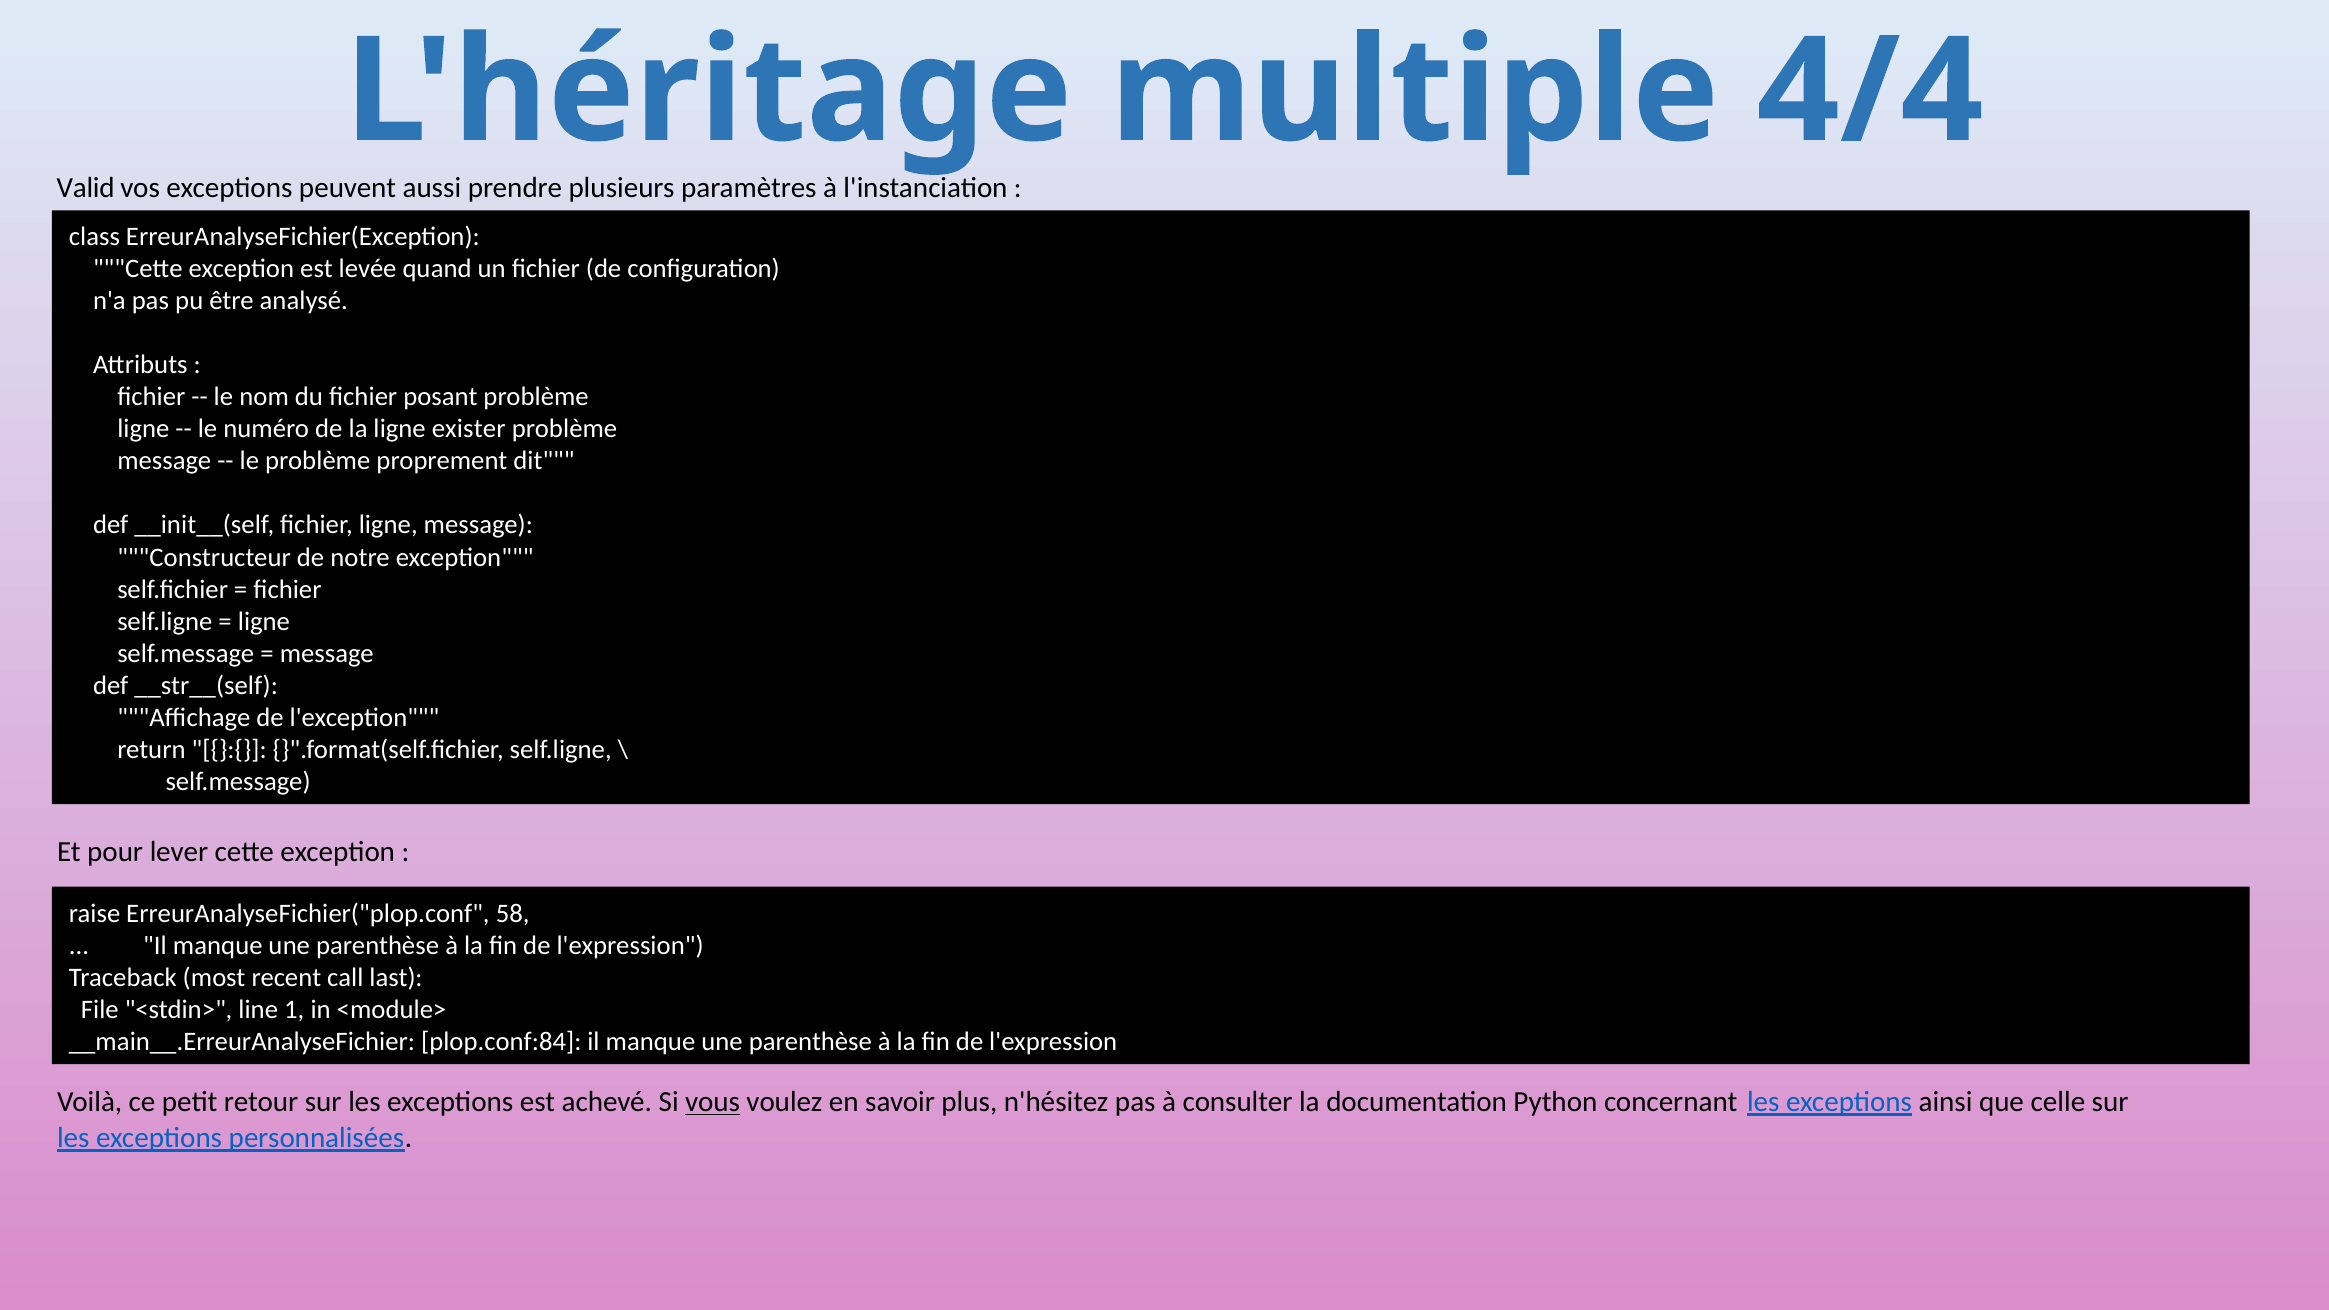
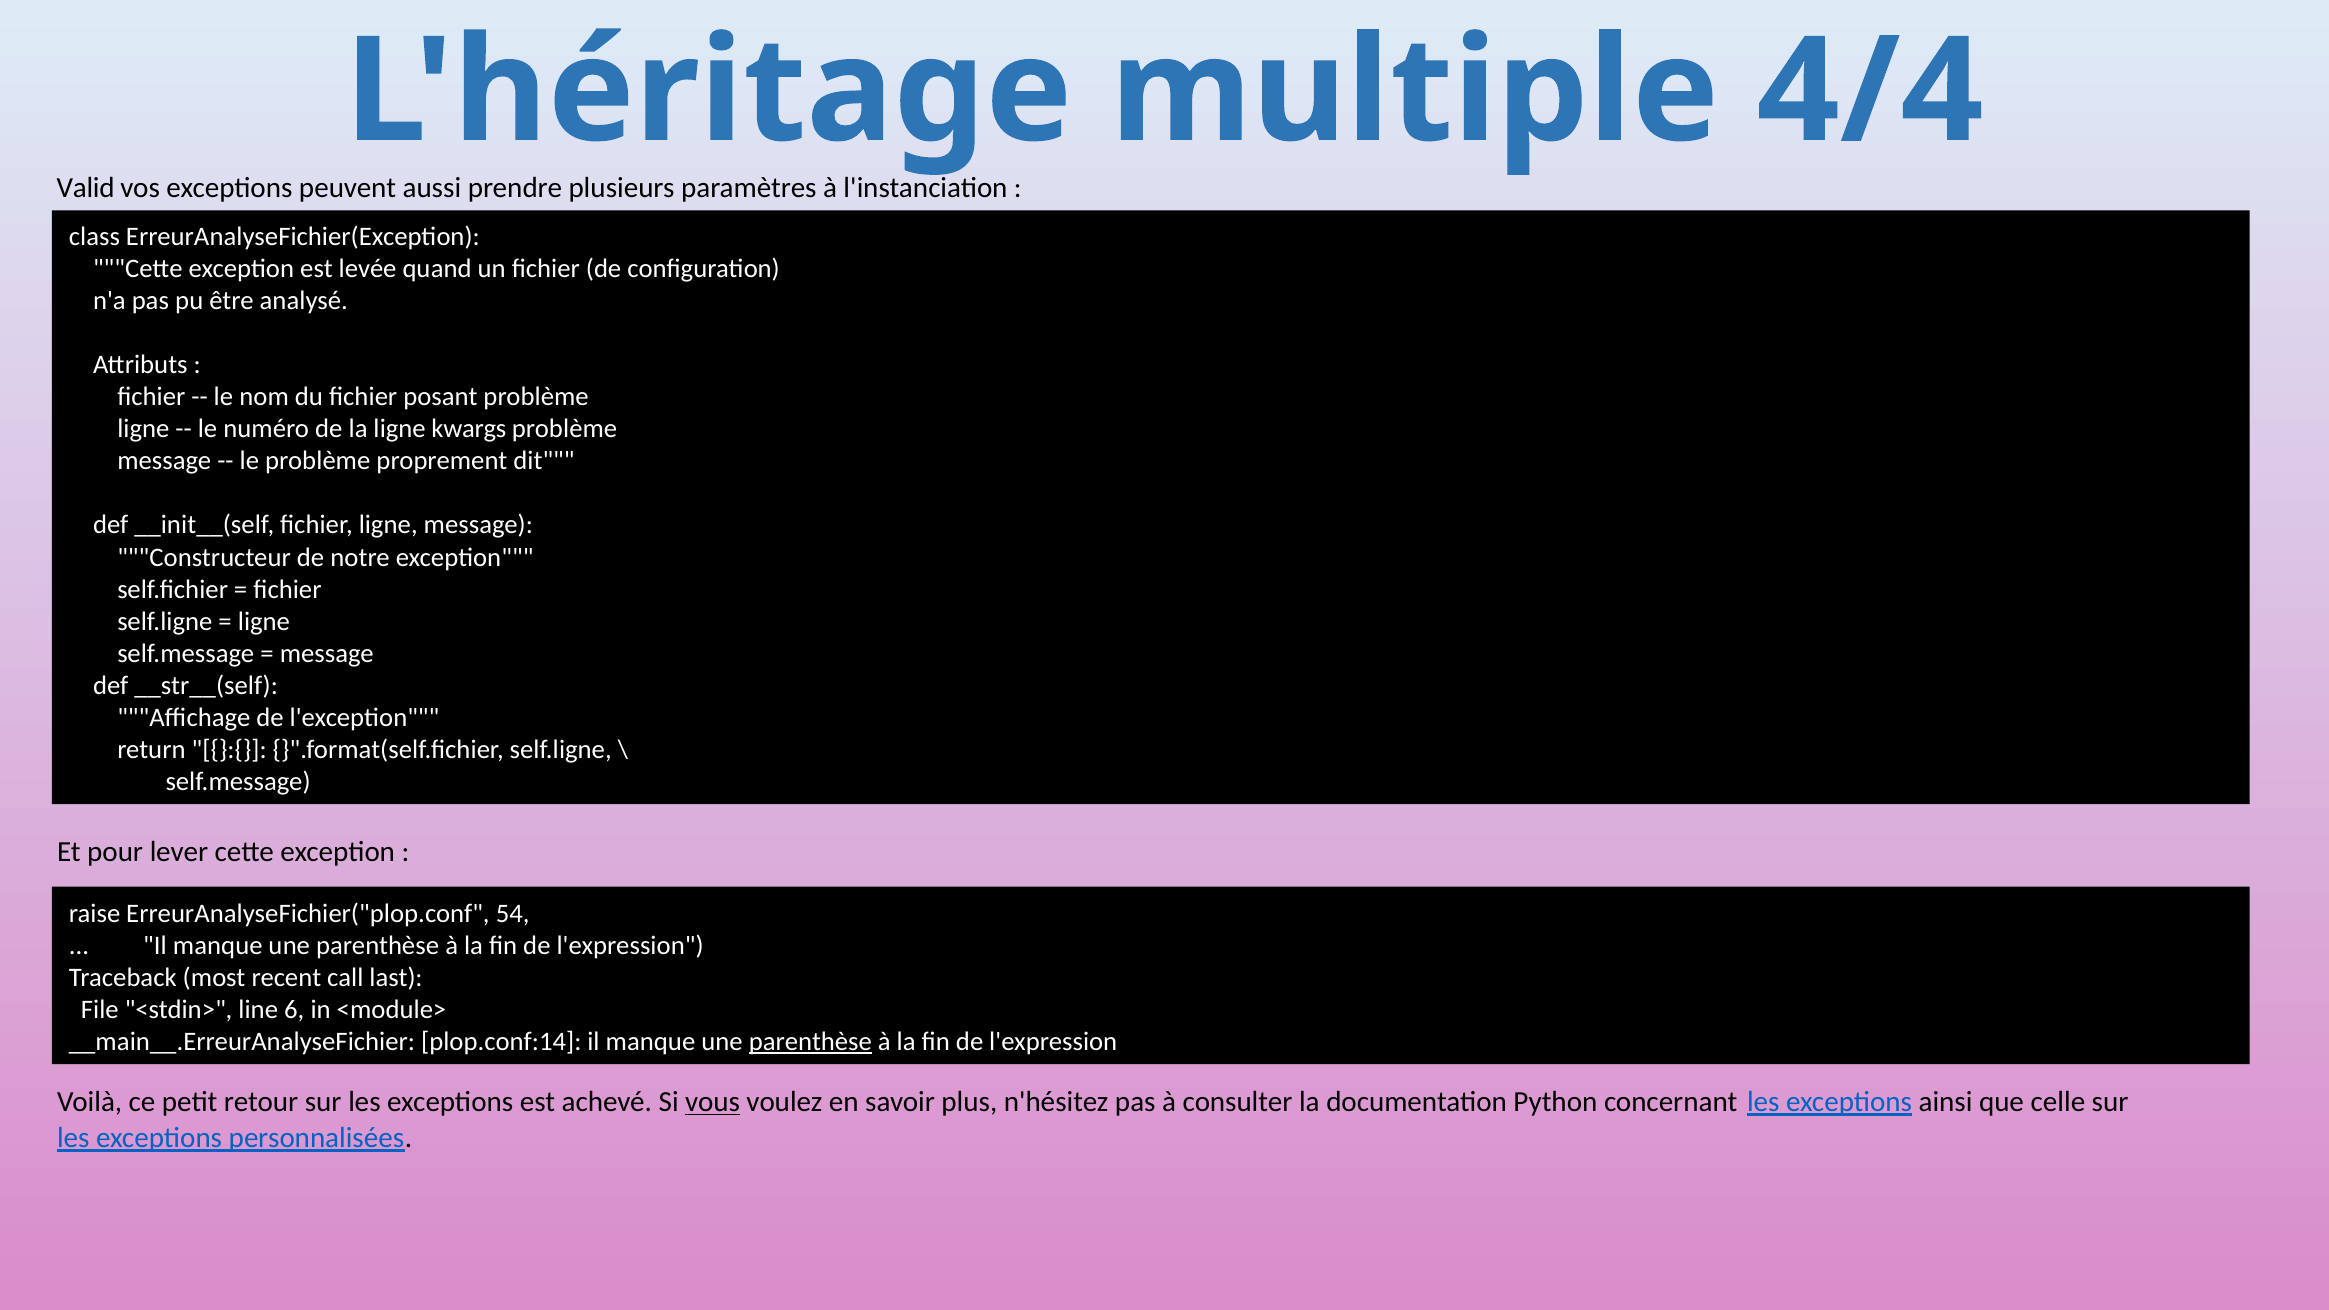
exister: exister -> kwargs
58: 58 -> 54
1: 1 -> 6
plop.conf:84: plop.conf:84 -> plop.conf:14
parenthèse at (810, 1041) underline: none -> present
